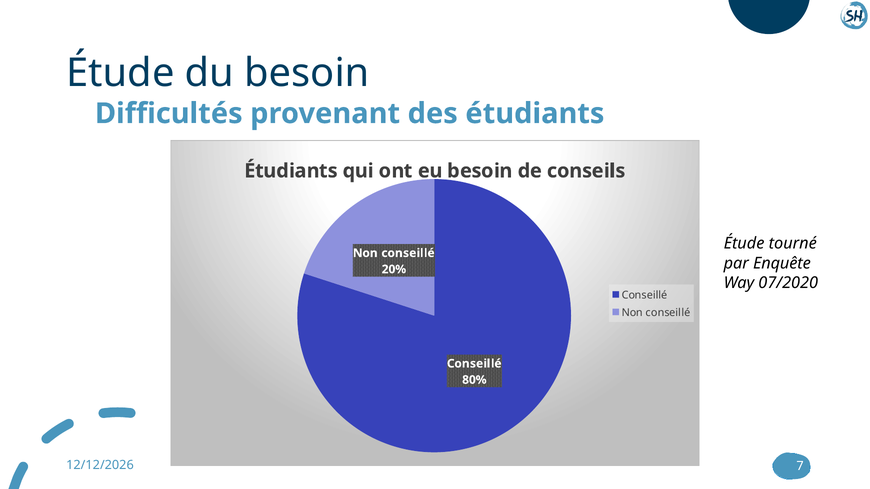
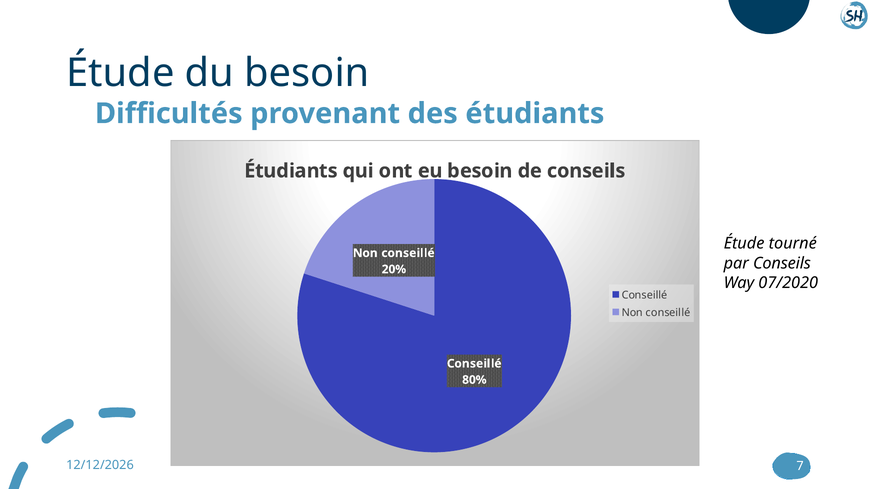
par Enquête: Enquête -> Conseils
